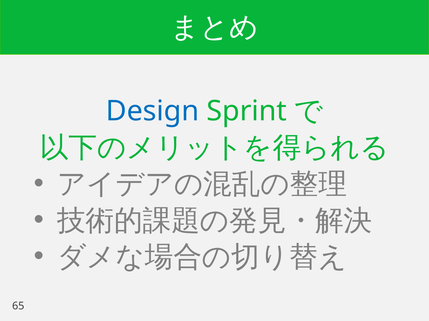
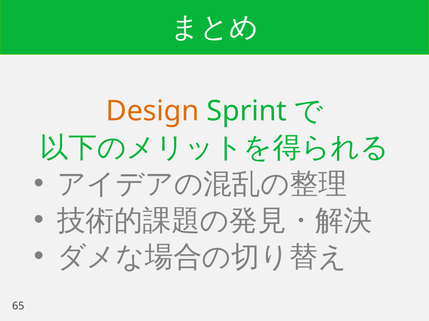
Design colour: blue -> orange
